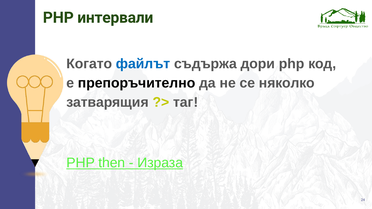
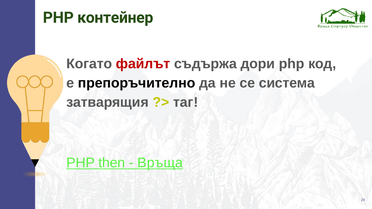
интервали: интервали -> контейнер
файлът colour: blue -> red
няколко: няколко -> система
Израза: Израза -> Връща
